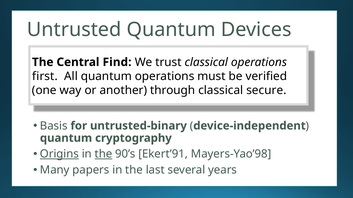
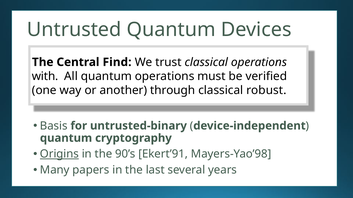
first: first -> with
secure: secure -> robust
the at (104, 154) underline: present -> none
